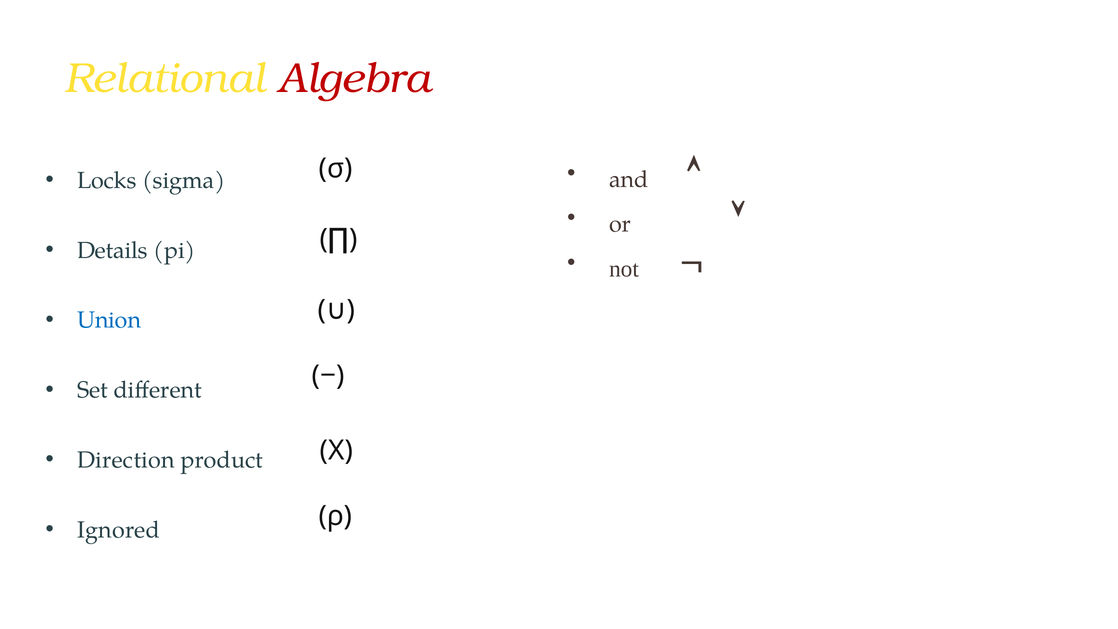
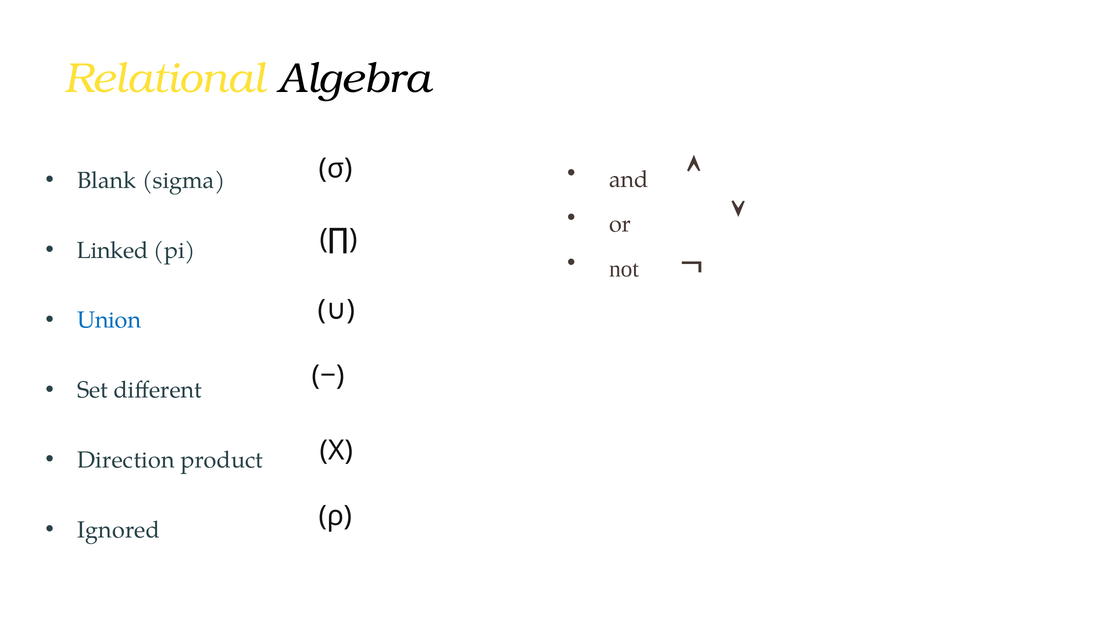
Algebra colour: red -> black
Locks: Locks -> Blank
Details: Details -> Linked
